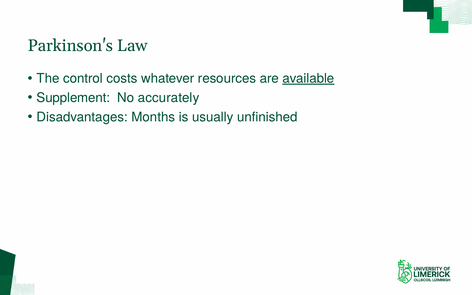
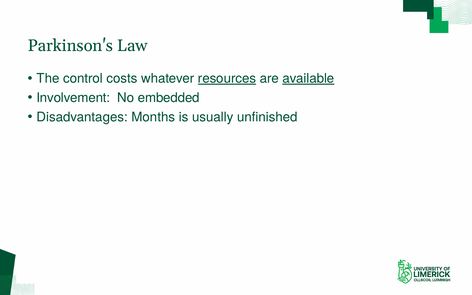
resources underline: none -> present
Supplement: Supplement -> Involvement
accurately: accurately -> embedded
